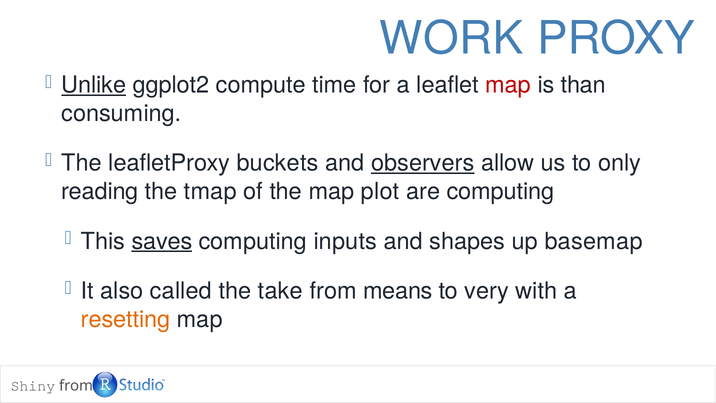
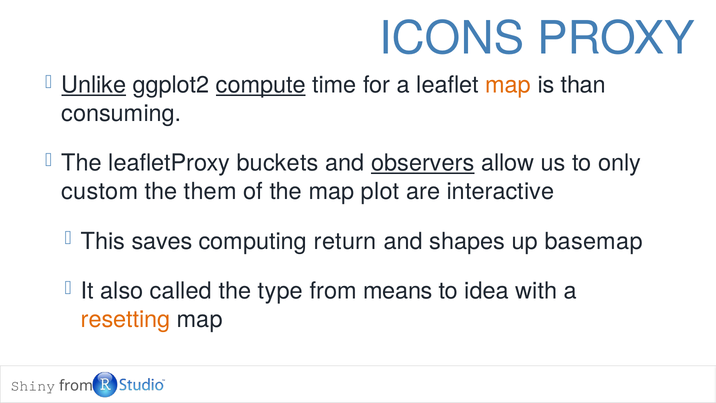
WORK: WORK -> ICONS
compute underline: none -> present
map at (508, 85) colour: red -> orange
reading: reading -> custom
tmap: tmap -> them
are computing: computing -> interactive
saves underline: present -> none
inputs: inputs -> return
take: take -> type
very: very -> idea
